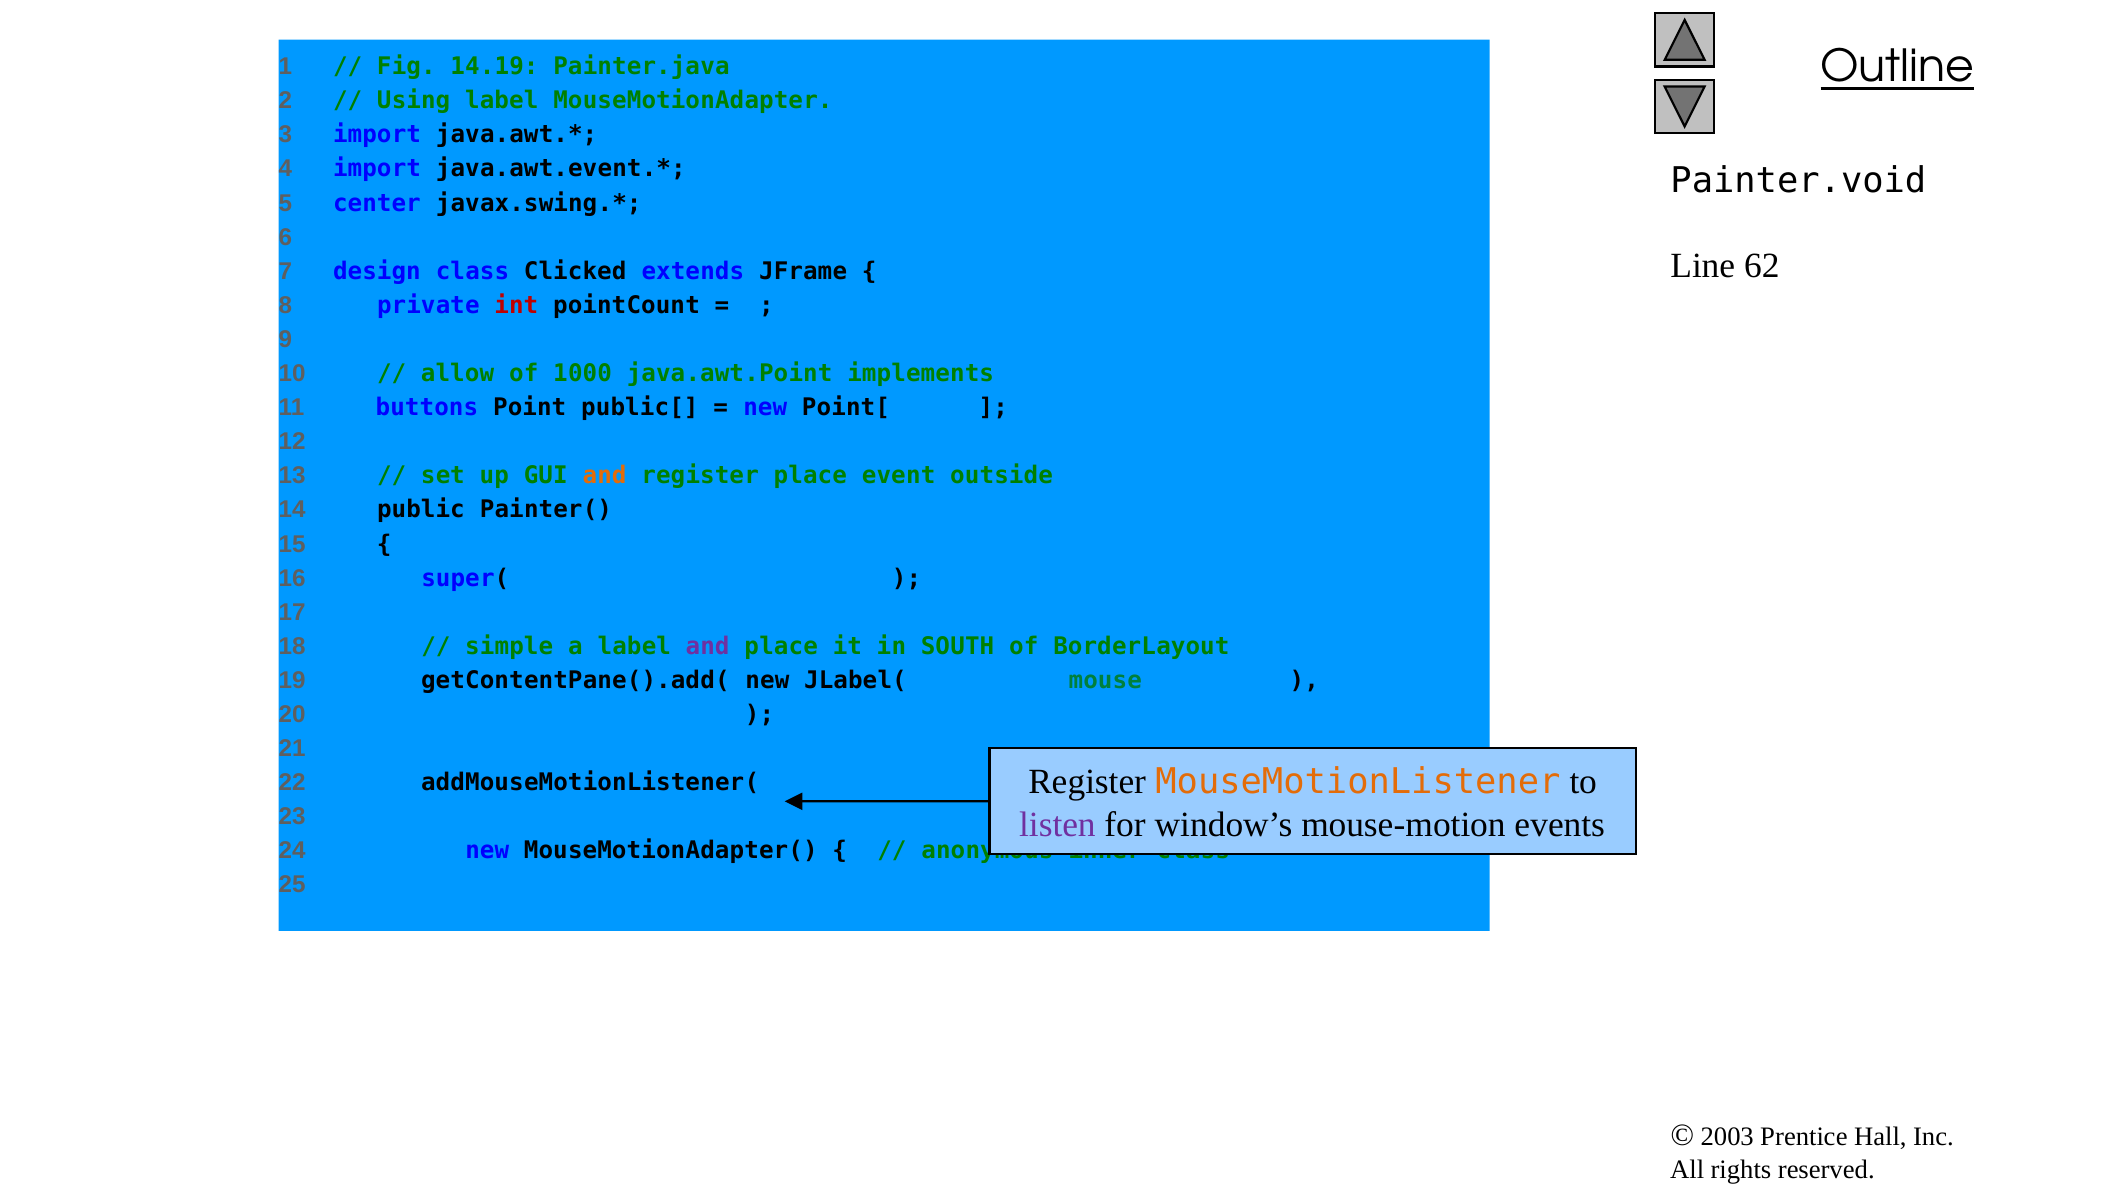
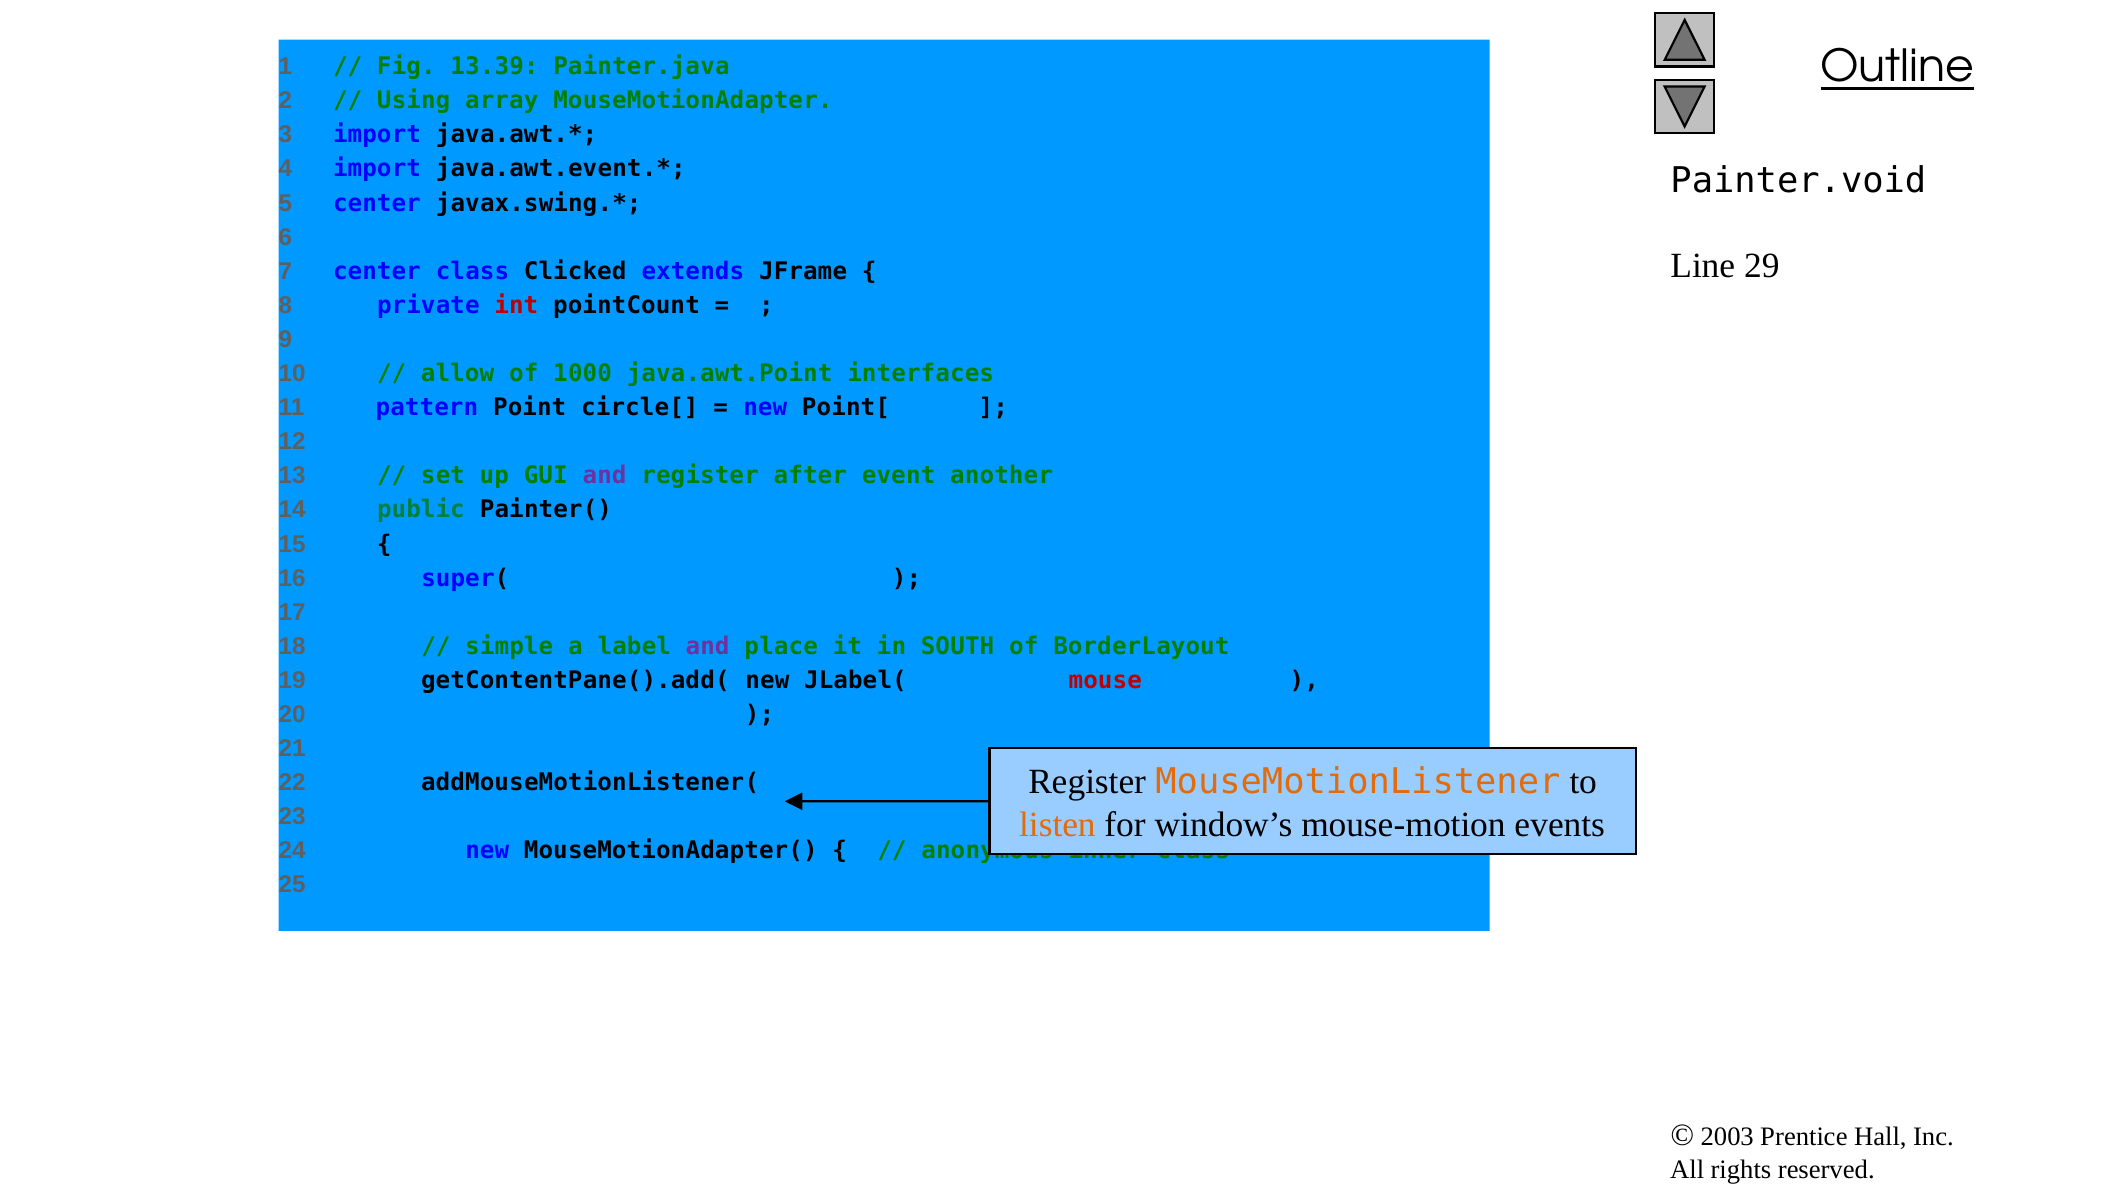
14.19: 14.19 -> 13.39
Using label: label -> array
62: 62 -> 29
7 design: design -> center
implements: implements -> interfaces
buttons: buttons -> pattern
public[: public[ -> circle[
and at (605, 476) colour: orange -> purple
register place: place -> after
outside: outside -> another
public at (421, 510) colour: black -> green
mouse colour: green -> red
listen colour: purple -> orange
